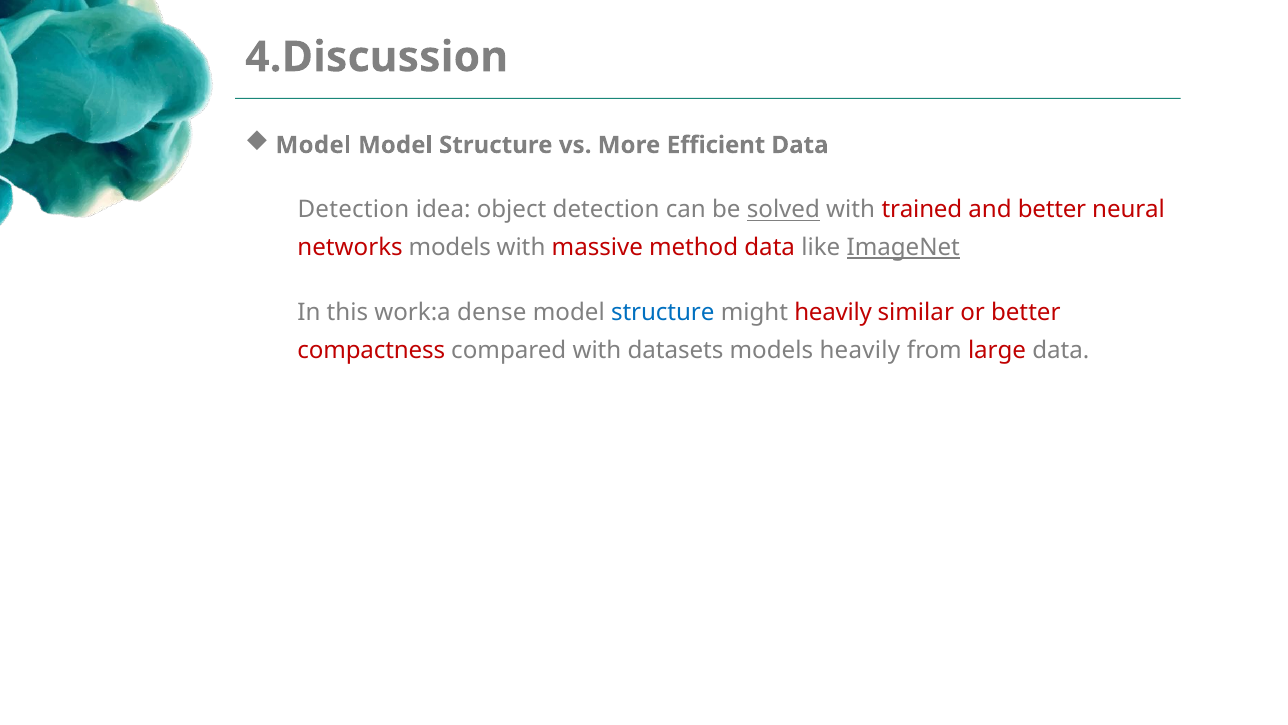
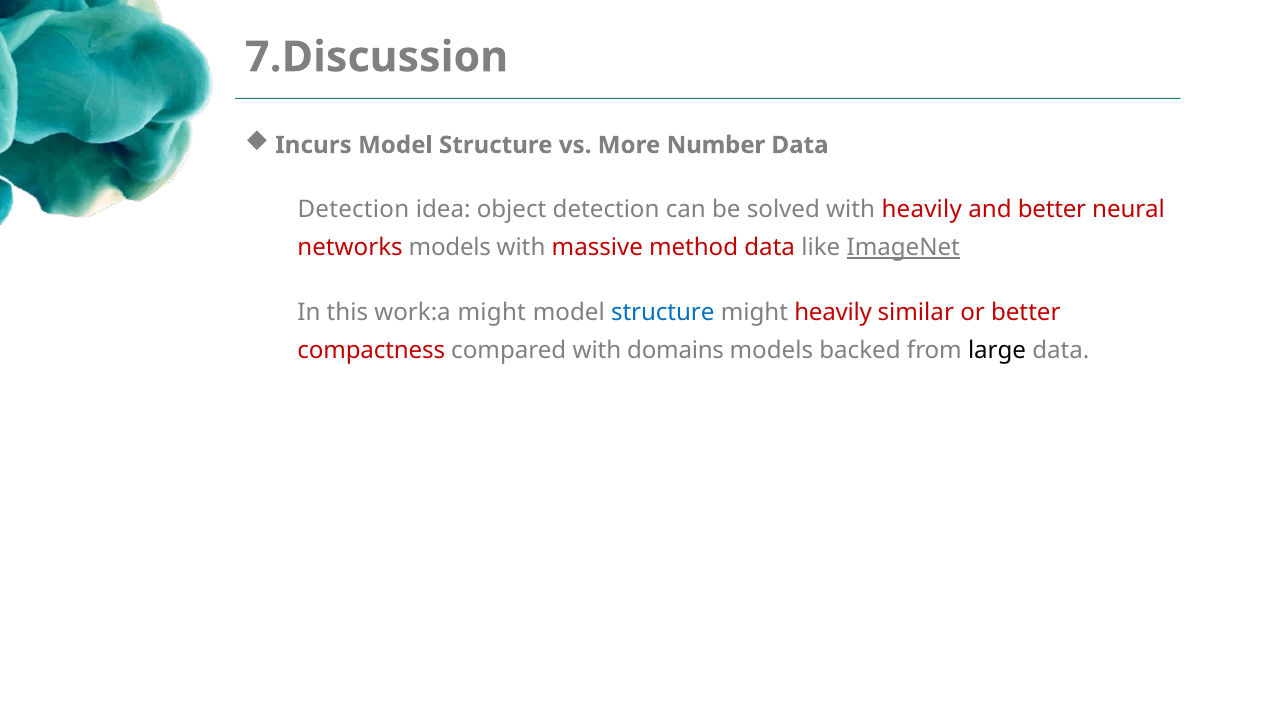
4.Discussion: 4.Discussion -> 7.Discussion
Model at (313, 145): Model -> Incurs
Efficient: Efficient -> Number
solved underline: present -> none
with trained: trained -> heavily
work:a dense: dense -> might
datasets: datasets -> domains
models heavily: heavily -> backed
large colour: red -> black
